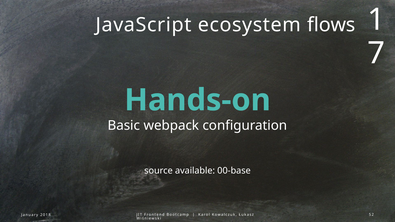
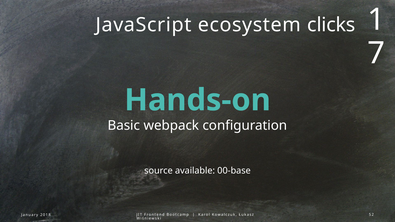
flows: flows -> clicks
